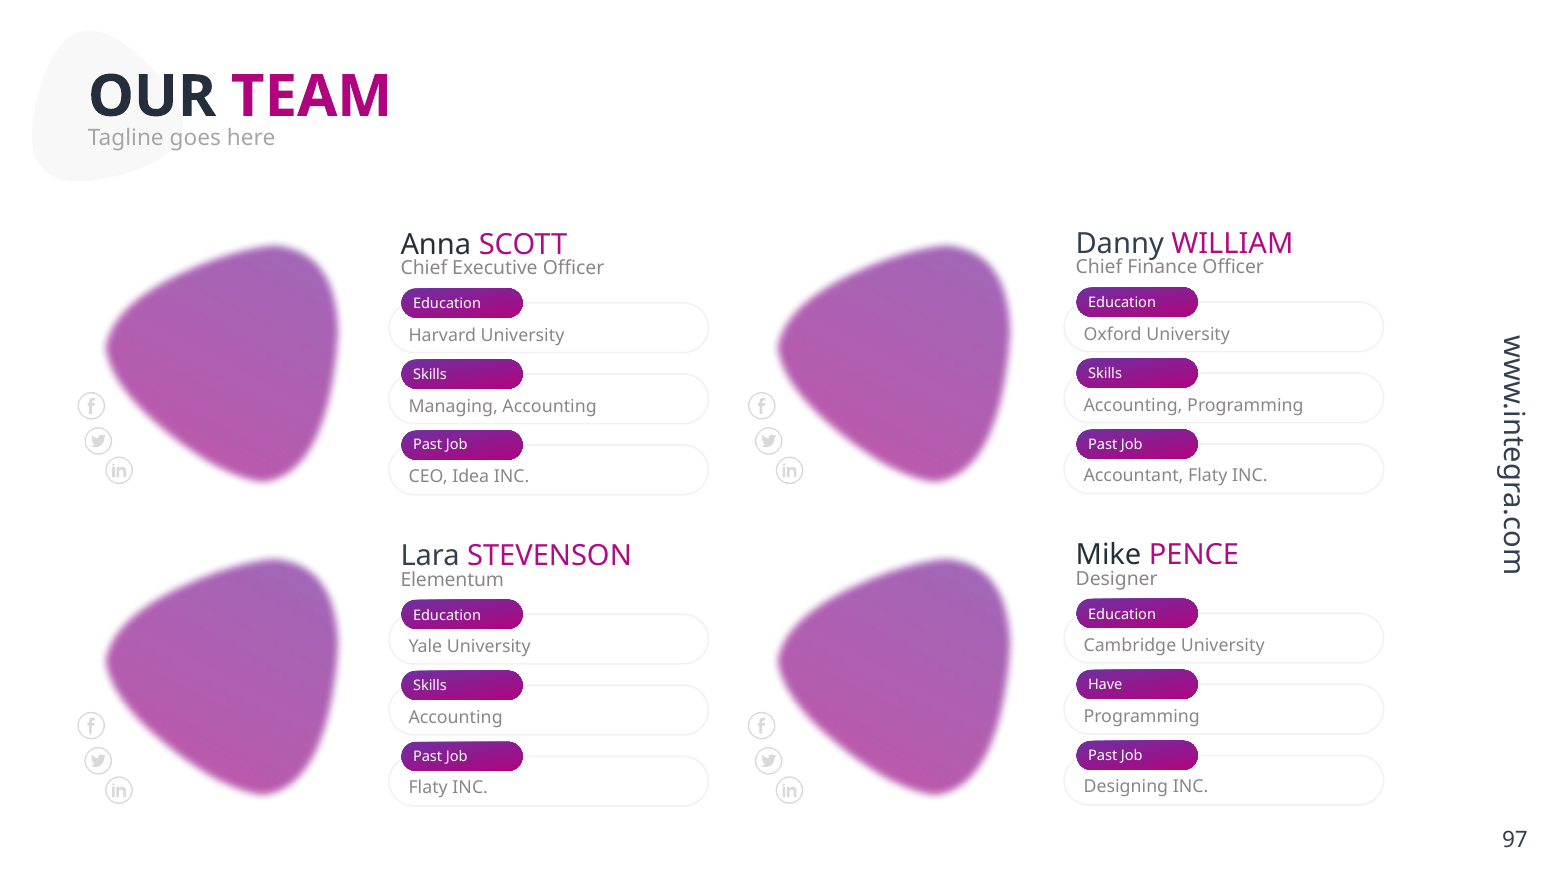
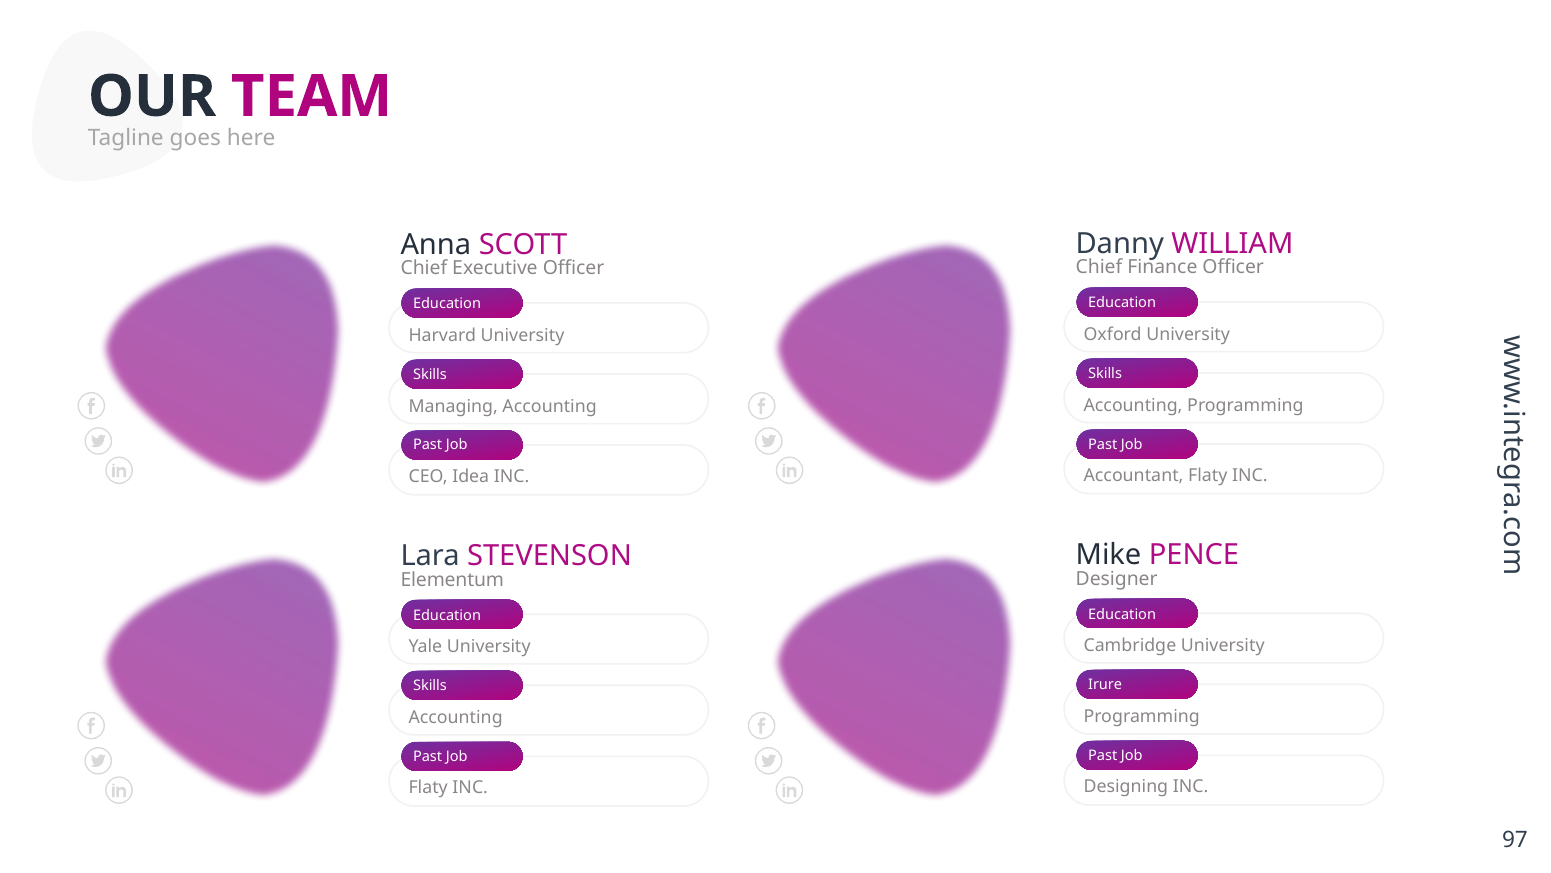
Have: Have -> Irure
